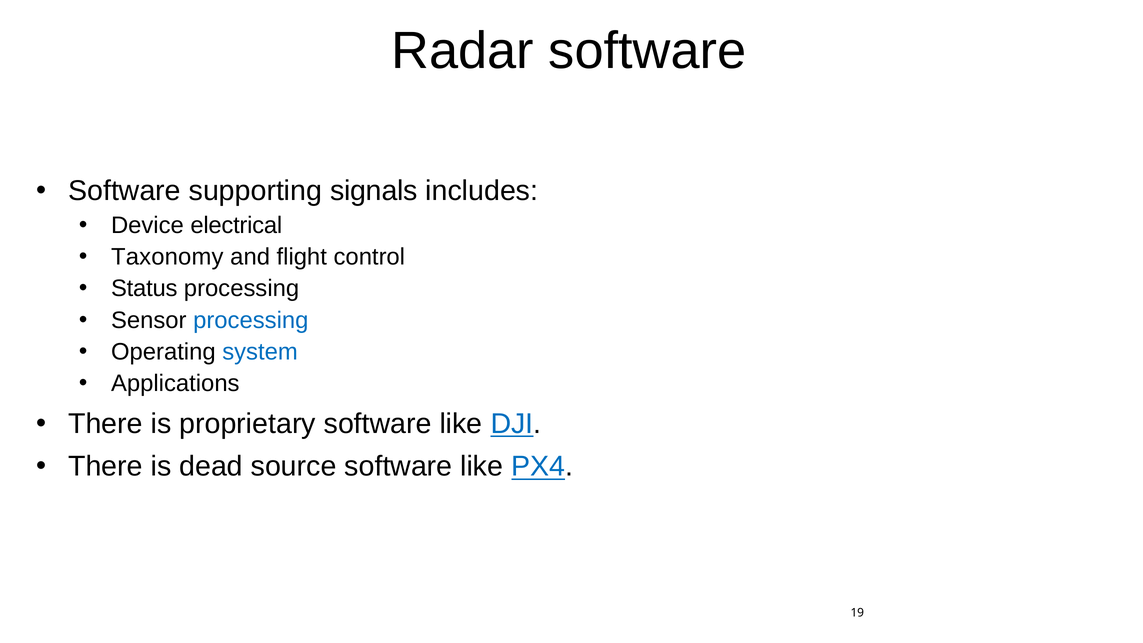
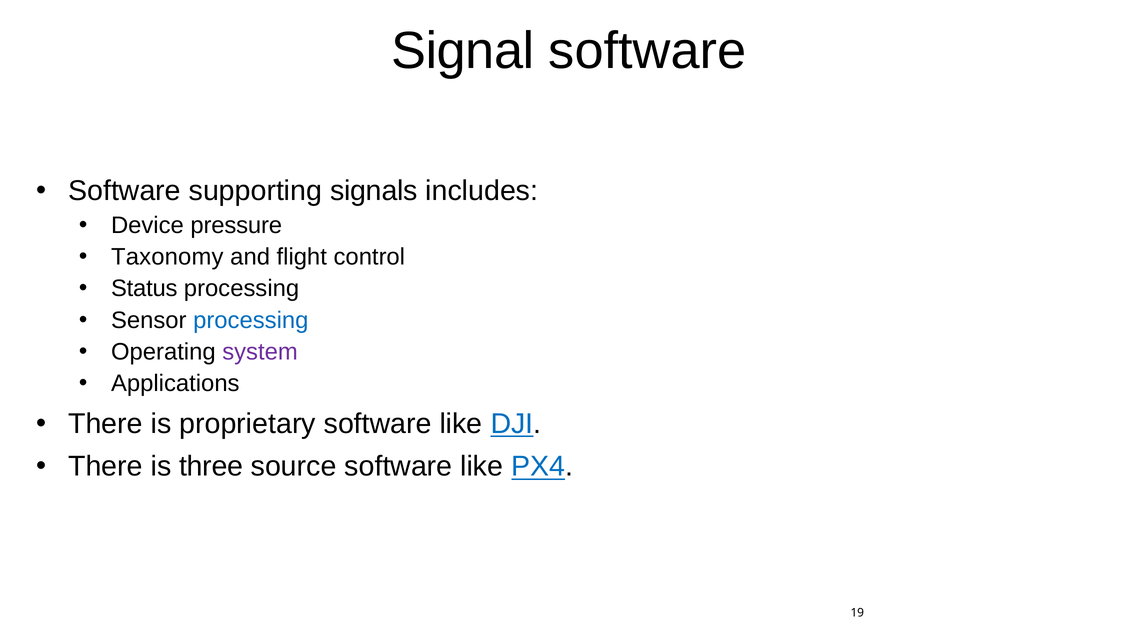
Radar: Radar -> Signal
electrical: electrical -> pressure
system colour: blue -> purple
dead: dead -> three
